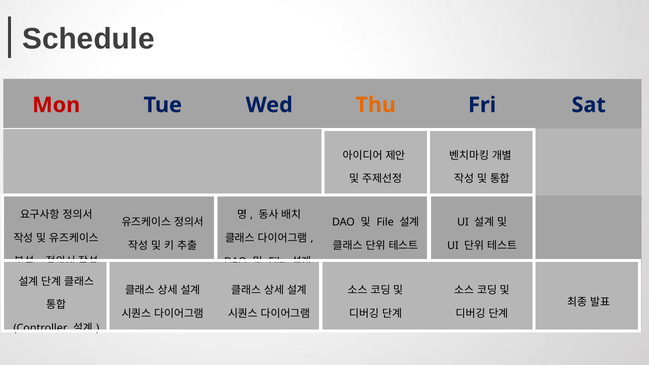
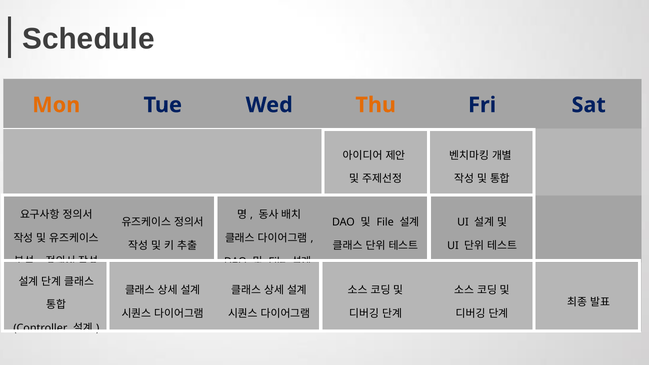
Mon colour: red -> orange
